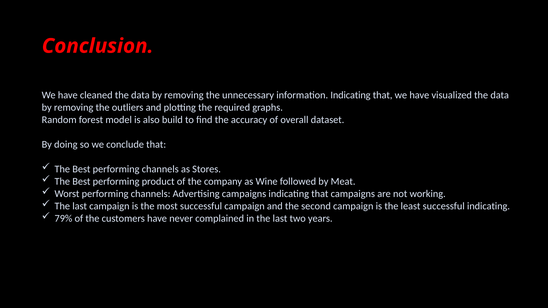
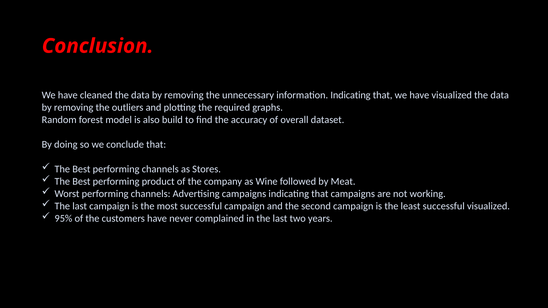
successful indicating: indicating -> visualized
79%: 79% -> 95%
